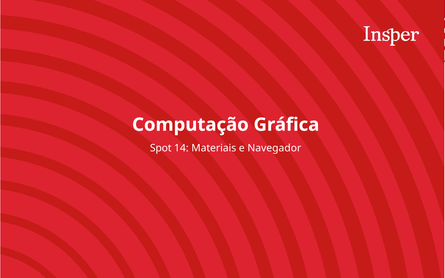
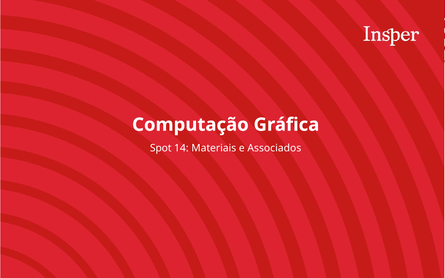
Navegador: Navegador -> Associados
